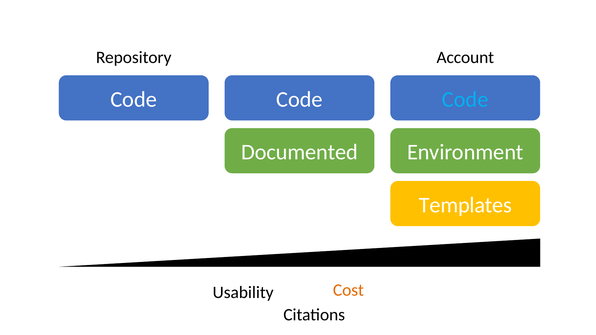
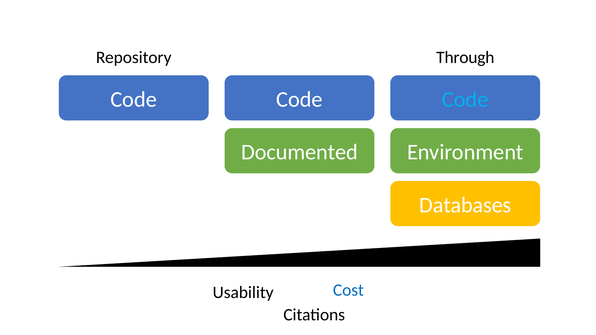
Account: Account -> Through
Templates: Templates -> Databases
Cost colour: orange -> blue
